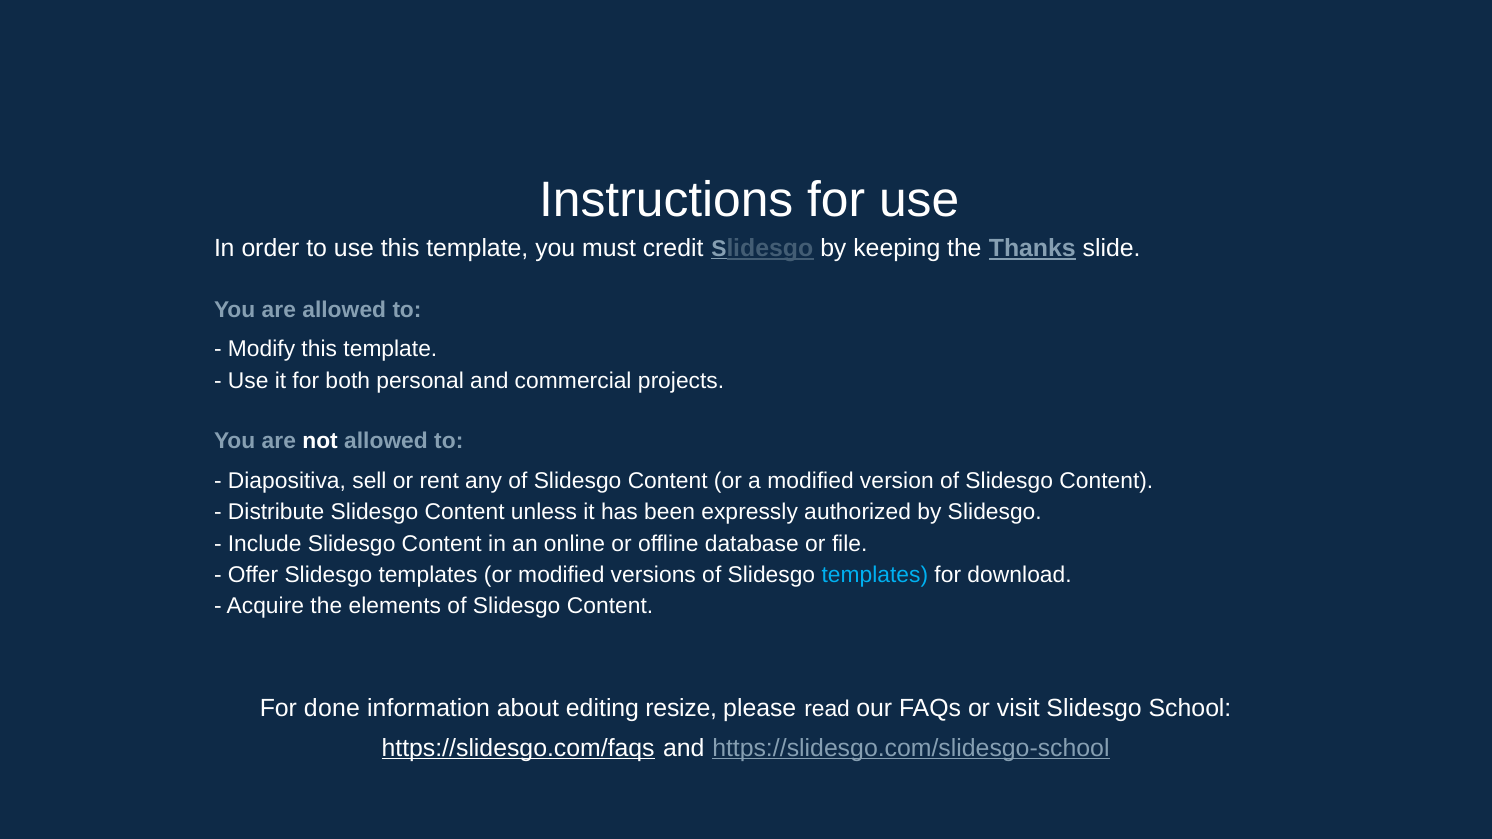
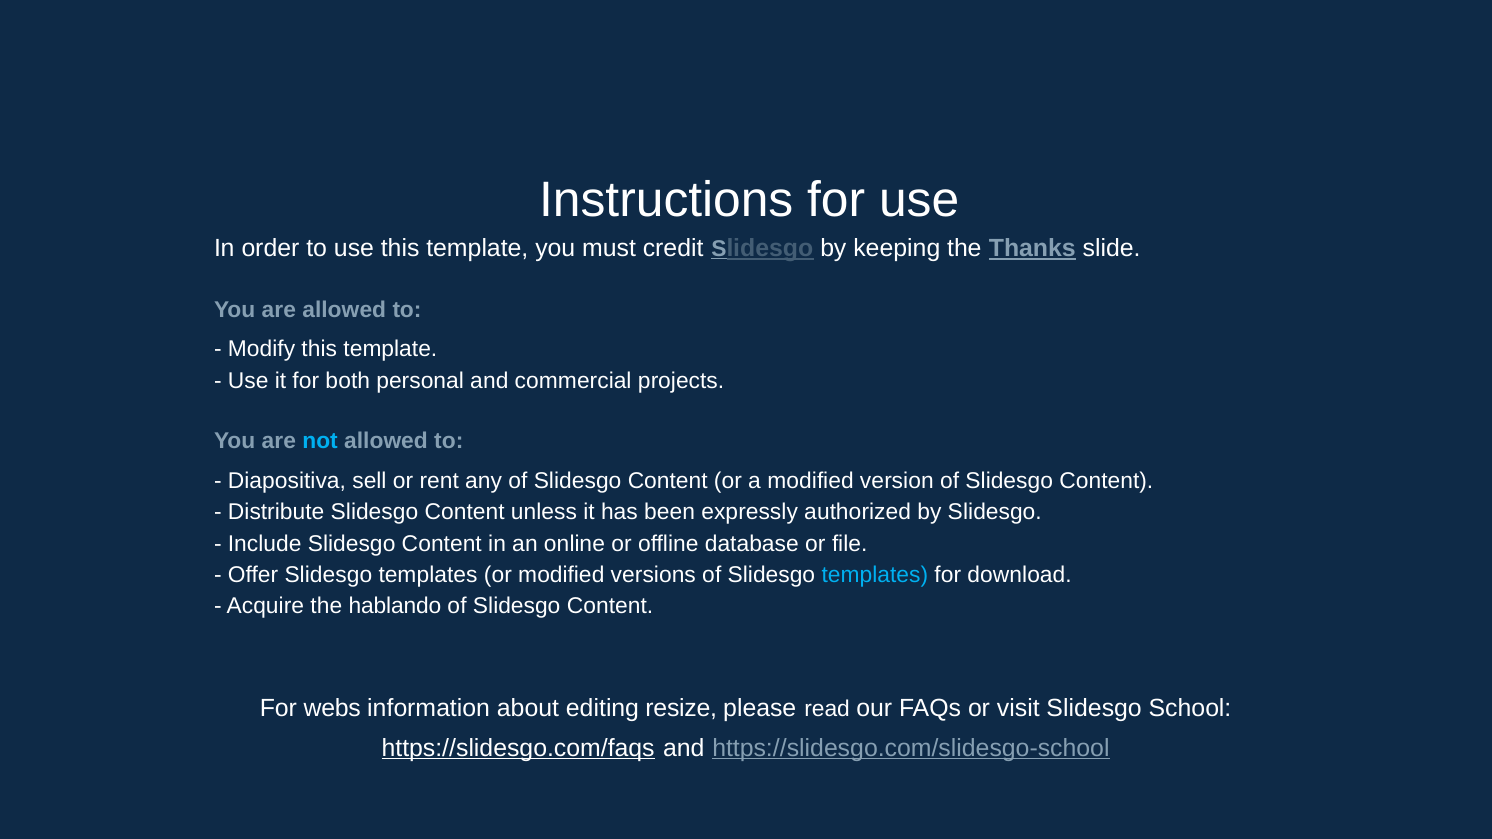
not colour: white -> light blue
elements: elements -> hablando
done: done -> webs
